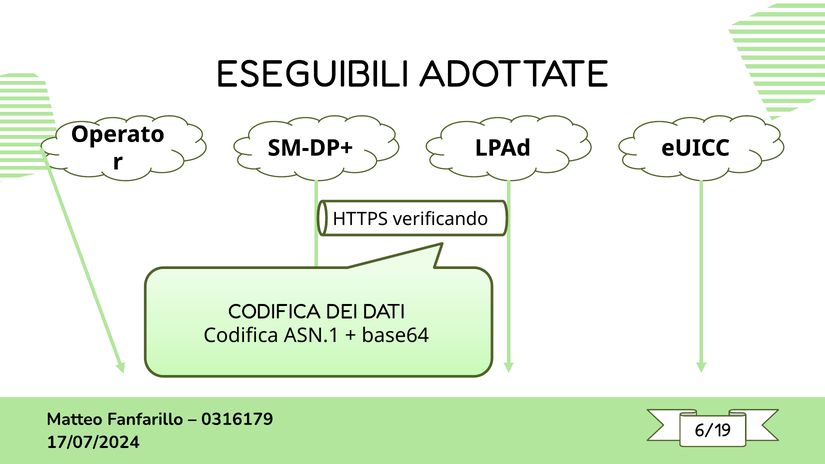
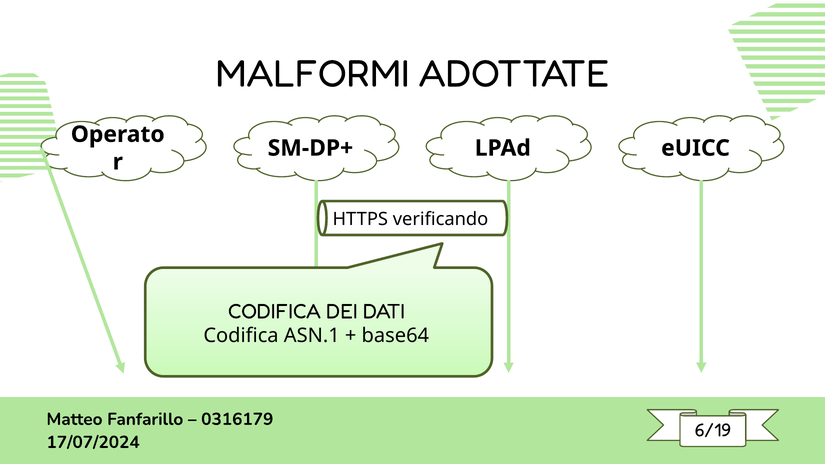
ESEGUIBILI: ESEGUIBILI -> MALFORMI
